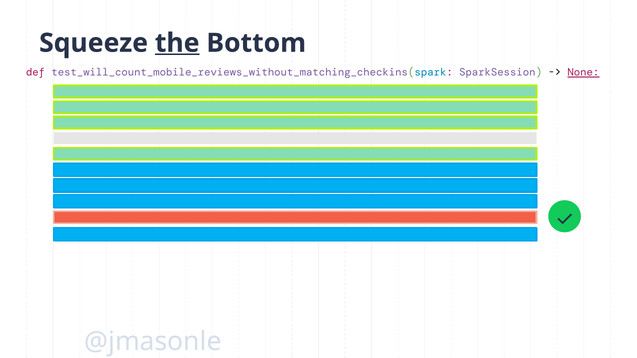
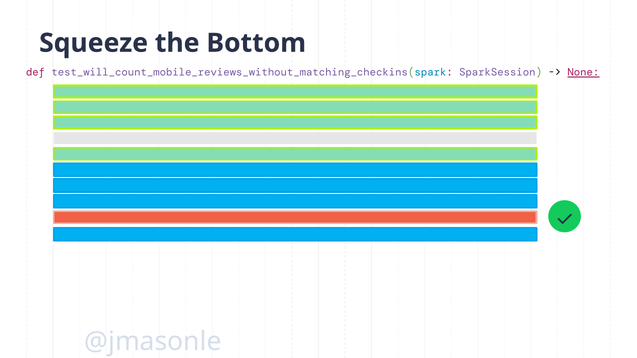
the underline: present -> none
